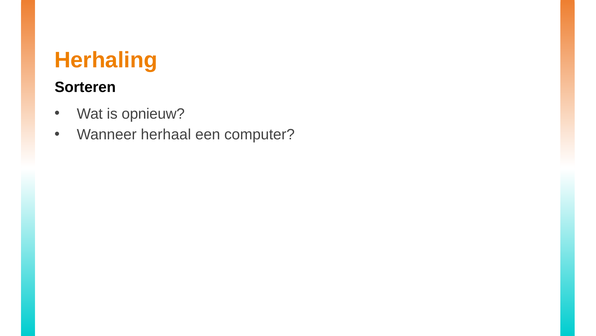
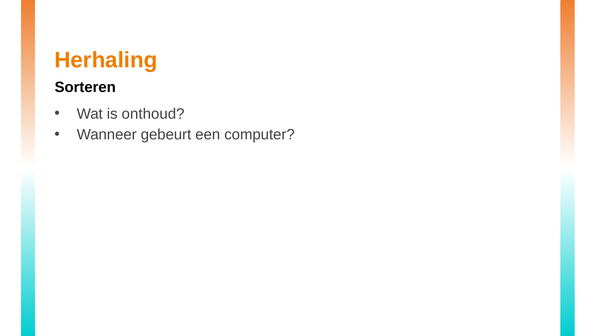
opnieuw: opnieuw -> onthoud
herhaal: herhaal -> gebeurt
